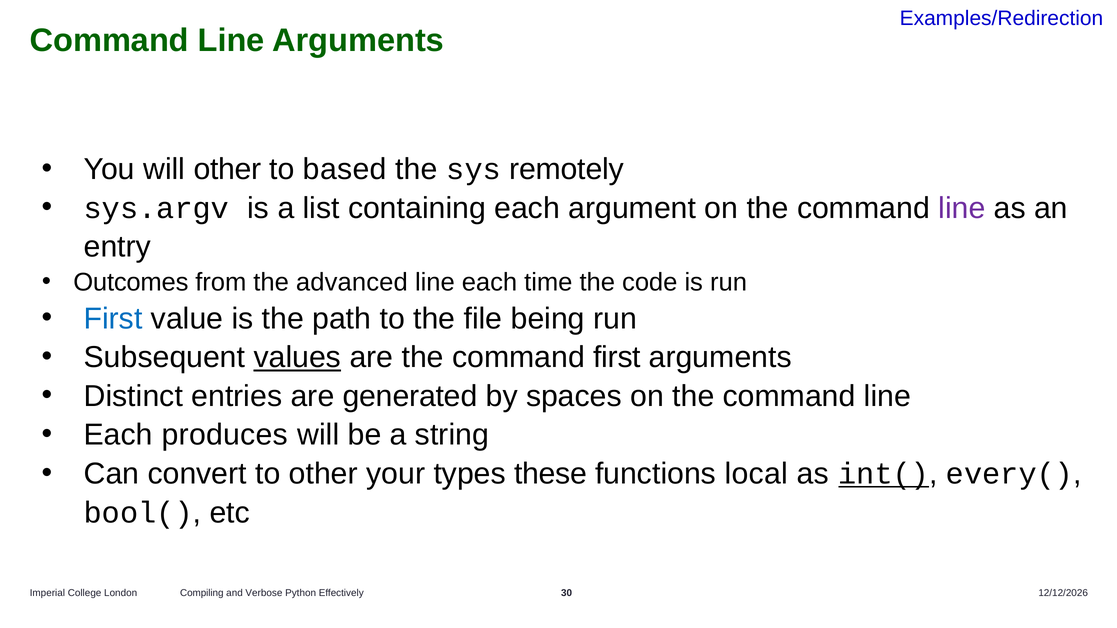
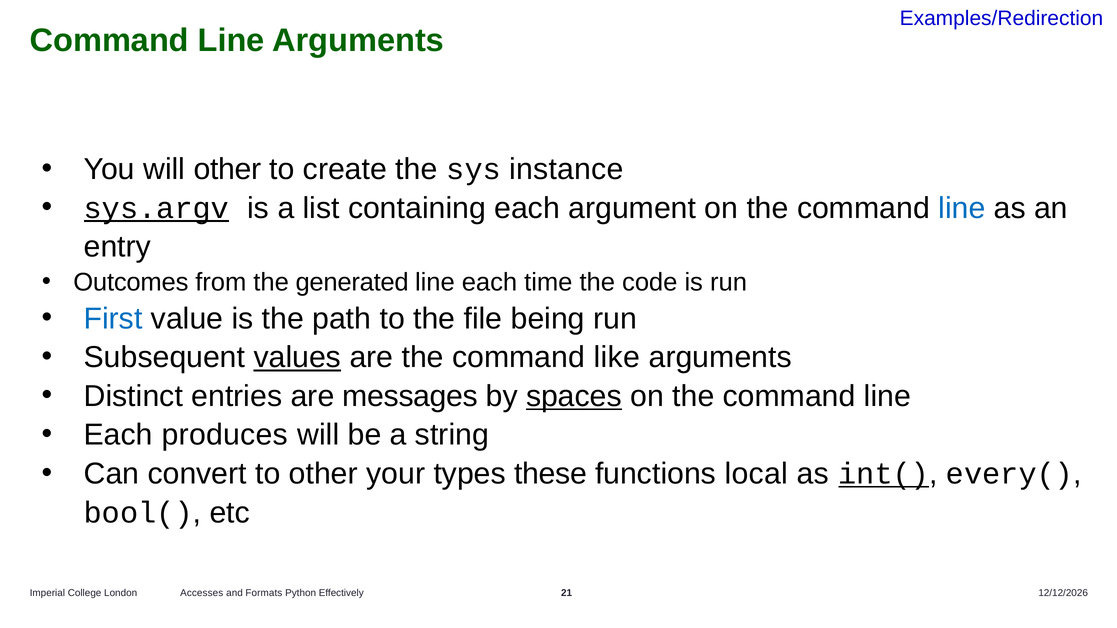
based: based -> create
remotely: remotely -> instance
sys.argv underline: none -> present
line at (962, 208) colour: purple -> blue
advanced: advanced -> generated
command first: first -> like
generated: generated -> messages
spaces underline: none -> present
Compiling: Compiling -> Accesses
Verbose: Verbose -> Formats
30: 30 -> 21
